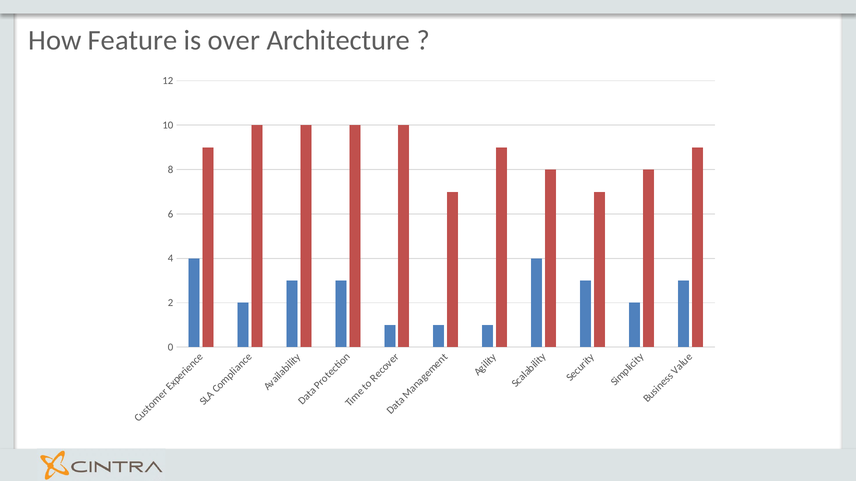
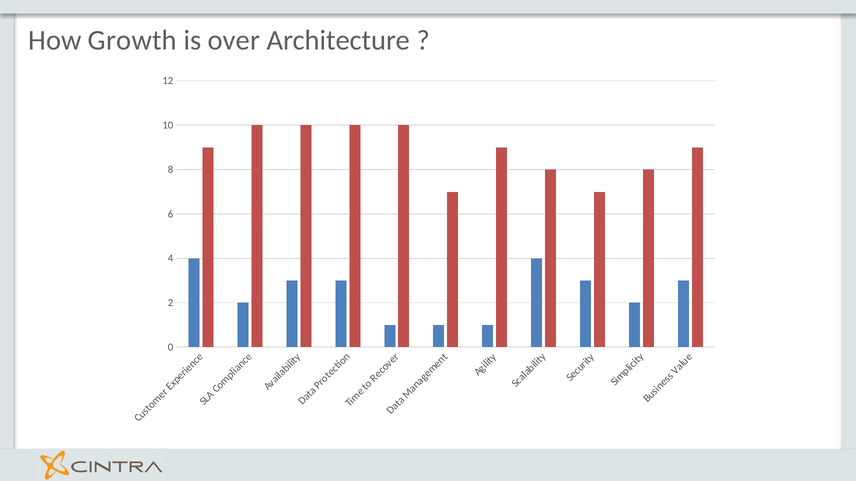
Feature: Feature -> Growth
